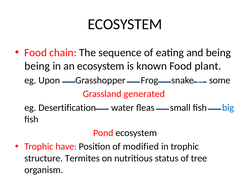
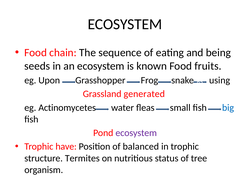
being at (37, 66): being -> seeds
plant: plant -> fruits
some: some -> using
Desertification: Desertification -> Actinomycetes
ecosystem at (136, 133) colour: black -> purple
modified: modified -> balanced
